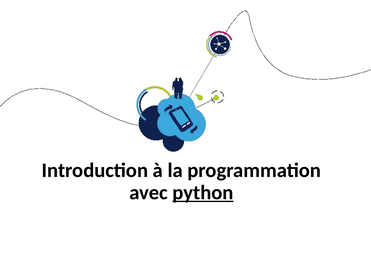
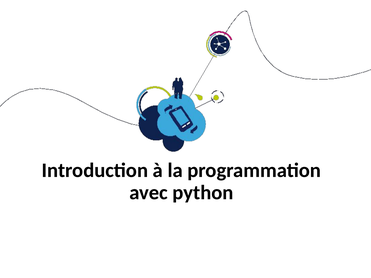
python underline: present -> none
